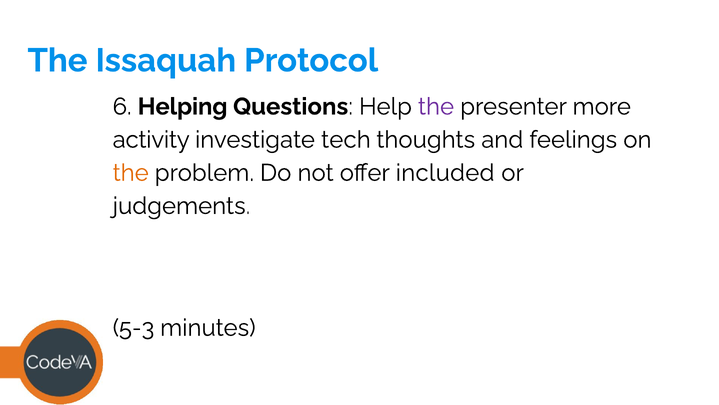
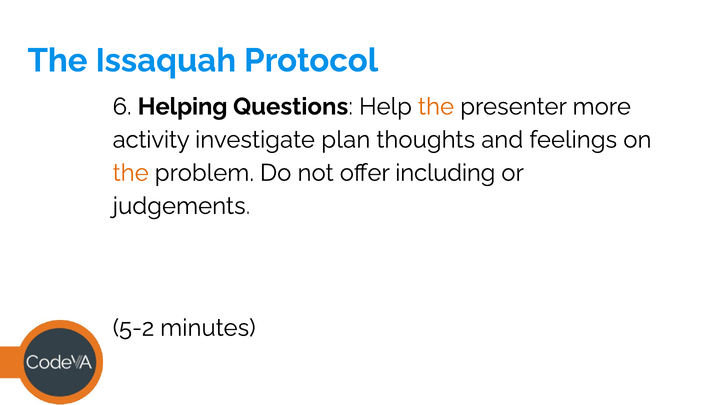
the at (436, 106) colour: purple -> orange
tech: tech -> plan
included: included -> including
5-3: 5-3 -> 5-2
